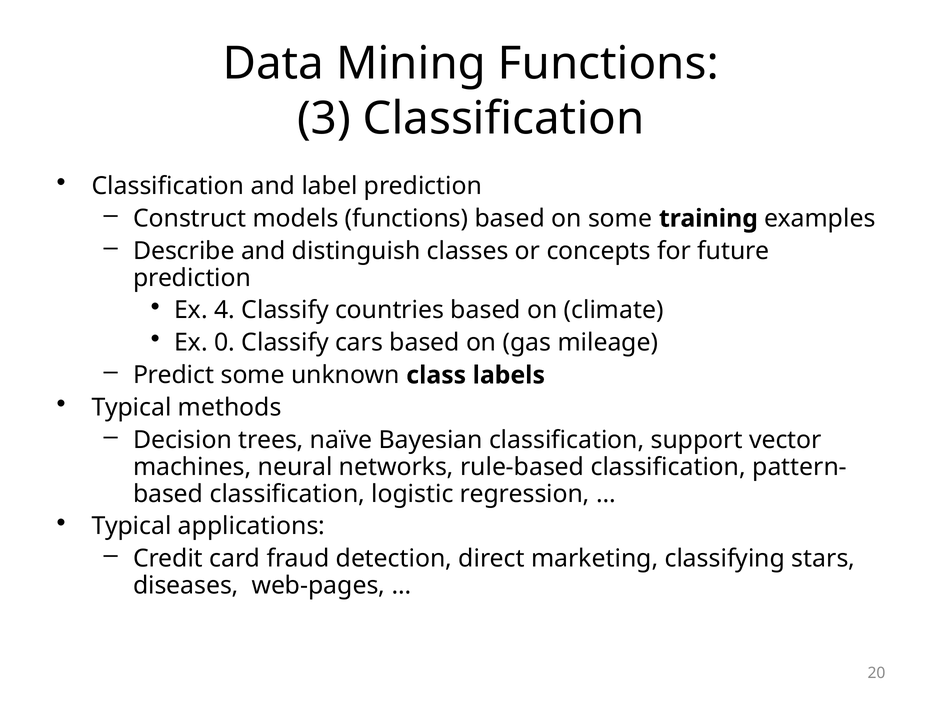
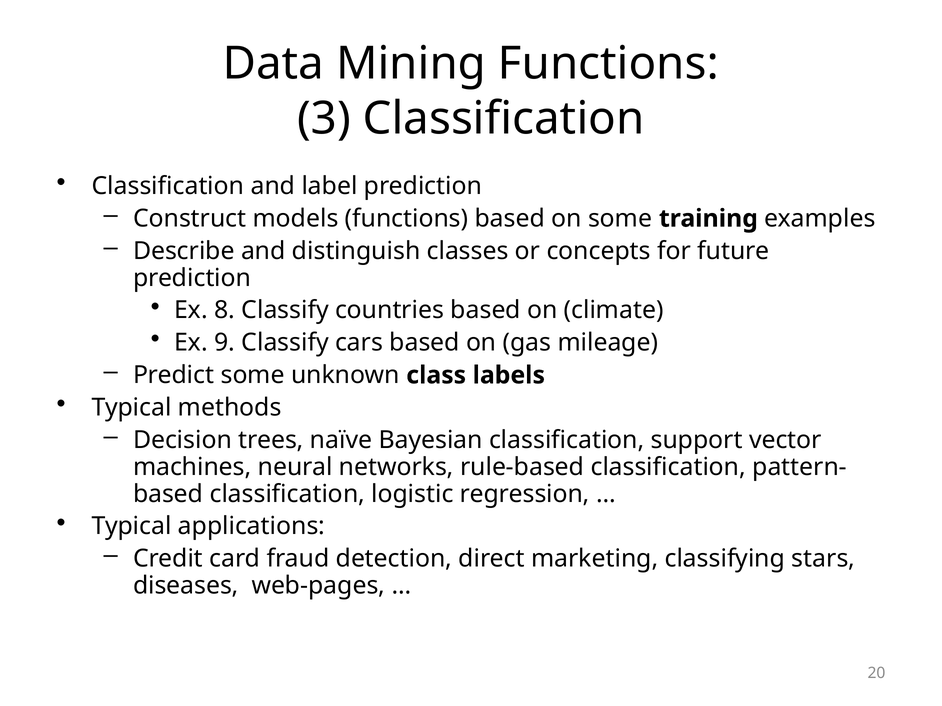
4: 4 -> 8
0: 0 -> 9
